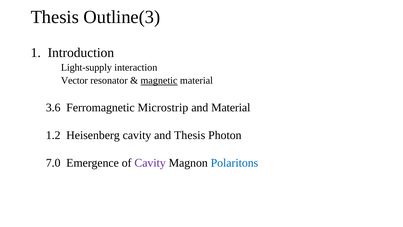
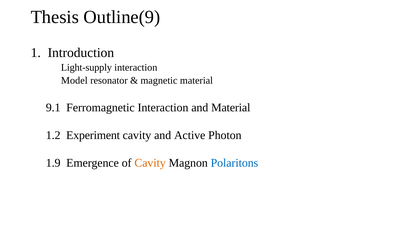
Outline(3: Outline(3 -> Outline(9
Vector: Vector -> Model
magnetic underline: present -> none
3.6: 3.6 -> 9.1
Ferromagnetic Microstrip: Microstrip -> Interaction
Heisenberg: Heisenberg -> Experiment
and Thesis: Thesis -> Active
7.0: 7.0 -> 1.9
Cavity at (150, 163) colour: purple -> orange
